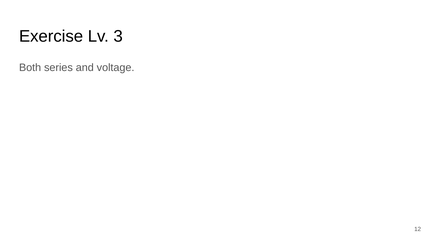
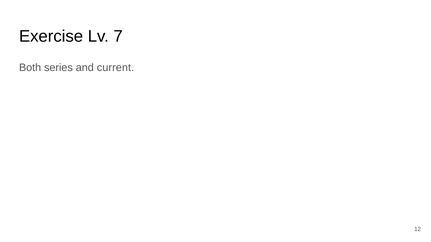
3: 3 -> 7
voltage: voltage -> current
